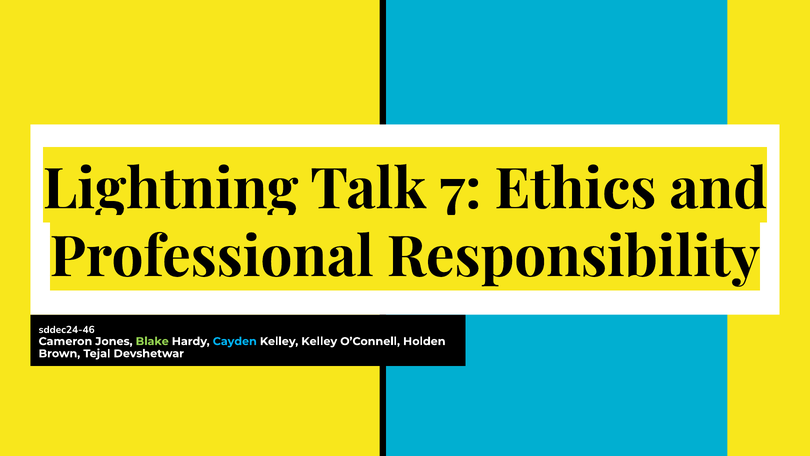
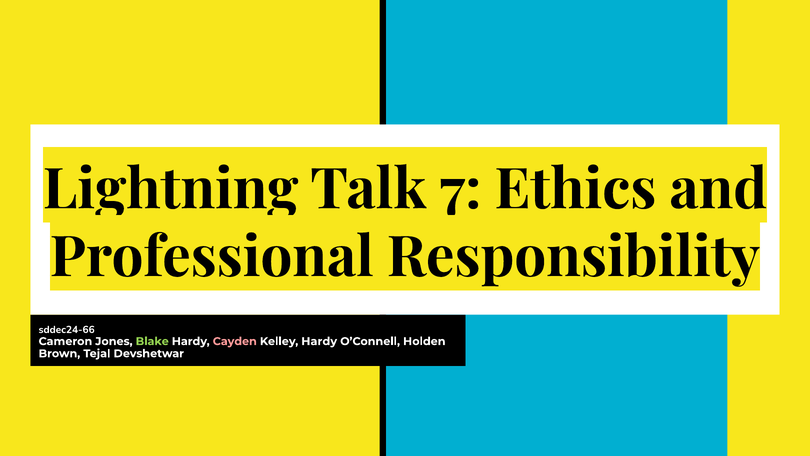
sddec24-46: sddec24-46 -> sddec24-66
Cayden colour: light blue -> pink
Kelley Kelley: Kelley -> Hardy
